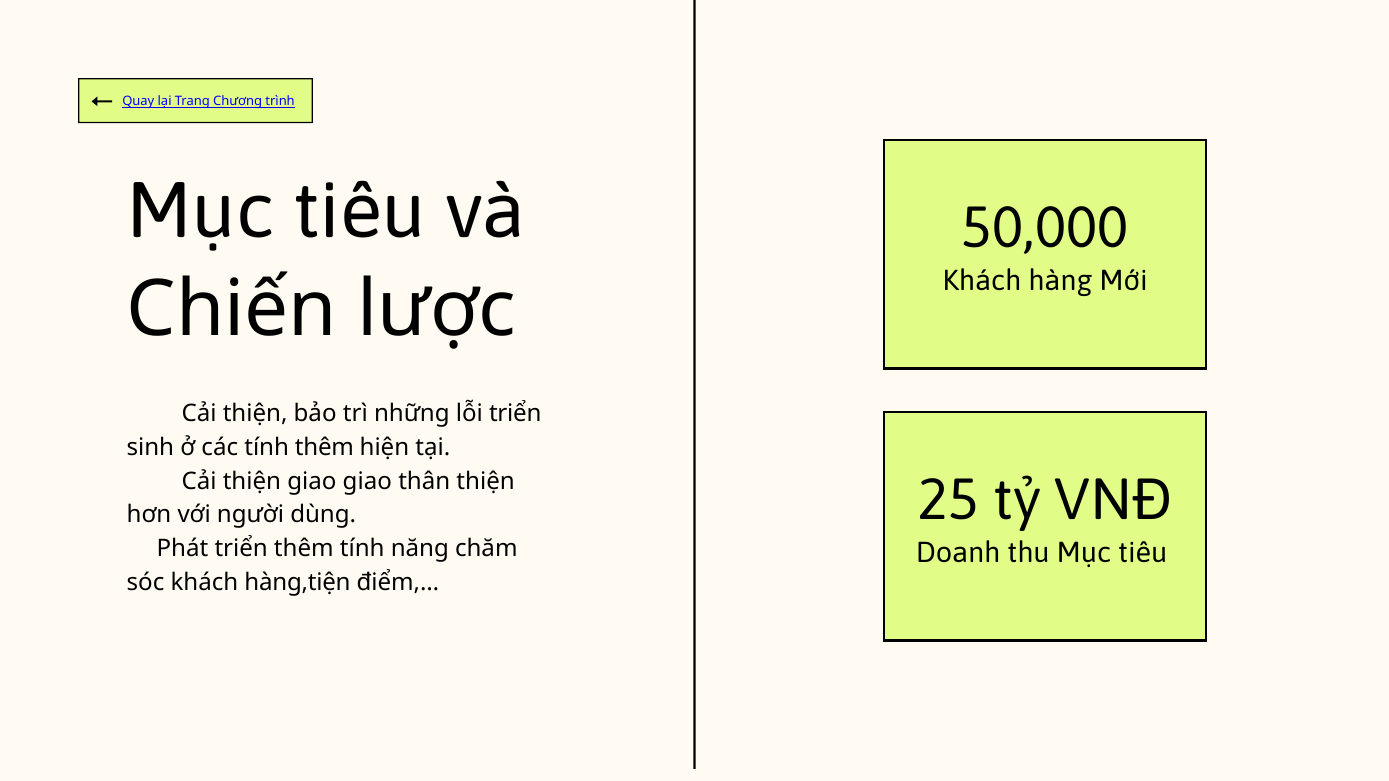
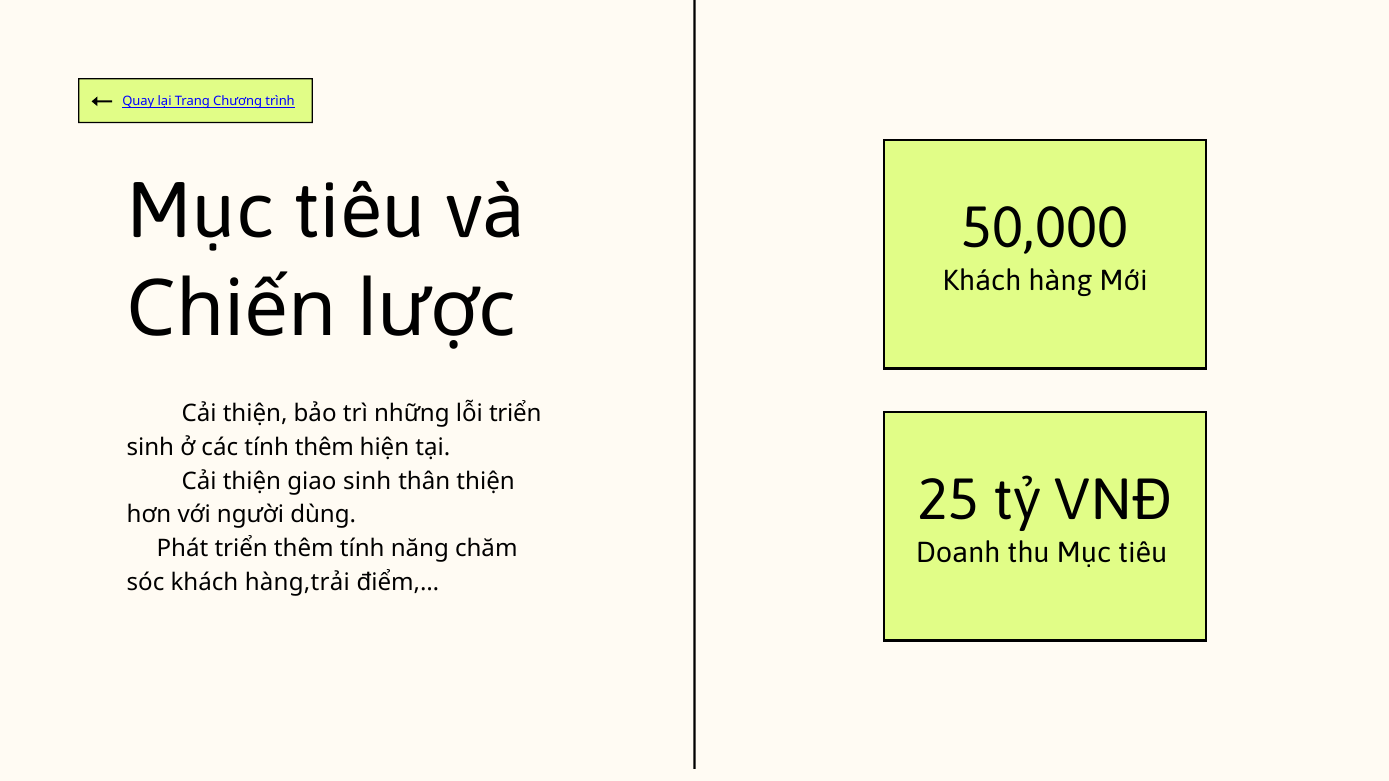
giao giao: giao -> sinh
hàng,tiện: hàng,tiện -> hàng,trải
